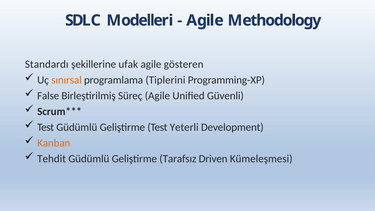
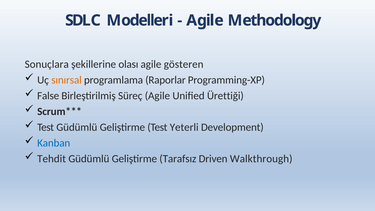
Standardı: Standardı -> Sonuçlara
ufak: ufak -> olası
Tiplerini: Tiplerini -> Raporlar
Güvenli: Güvenli -> Ürettiği
Kanban colour: orange -> blue
Kümeleşmesi: Kümeleşmesi -> Walkthrough
